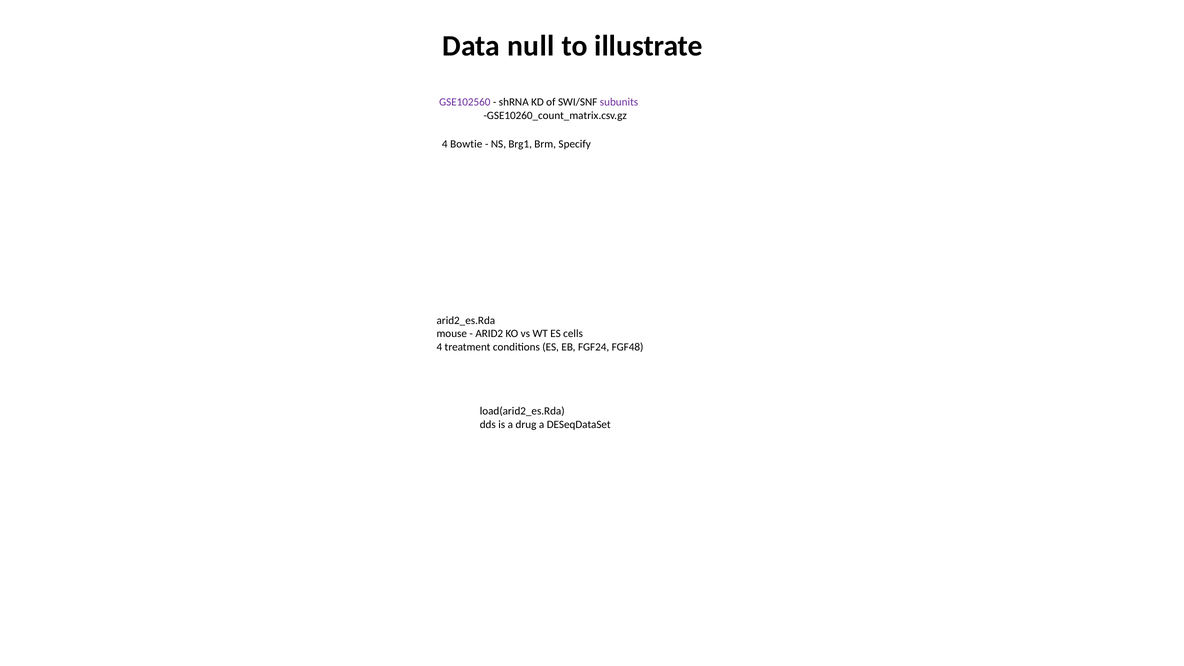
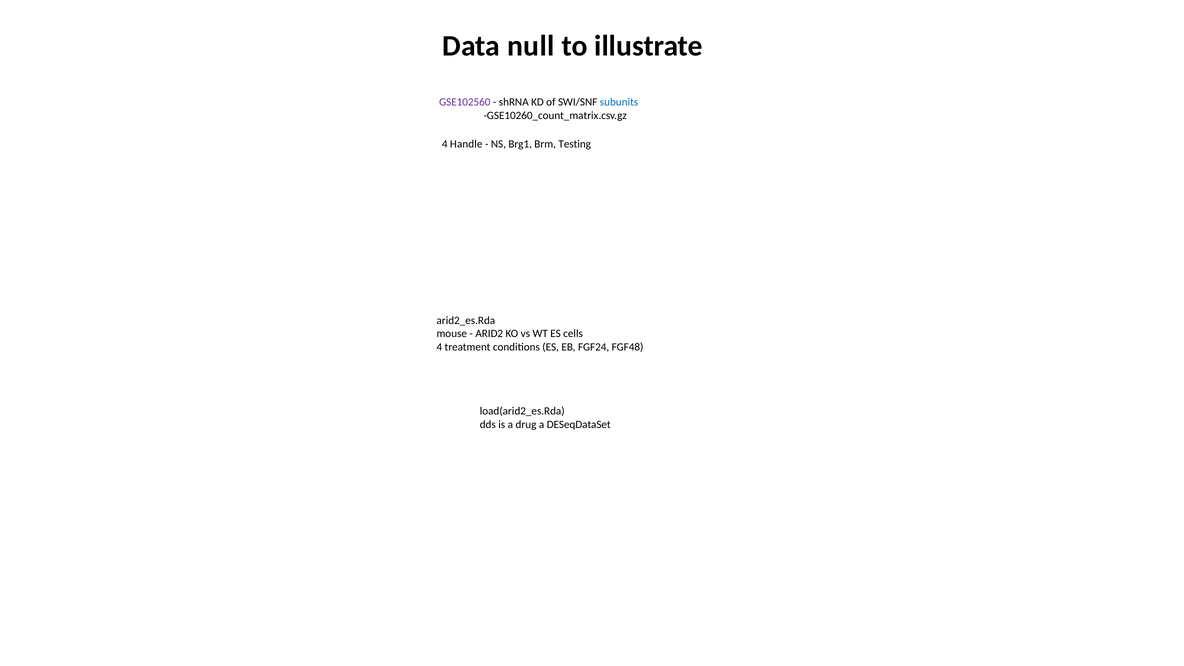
subunits colour: purple -> blue
Bowtie: Bowtie -> Handle
Specify: Specify -> Testing
